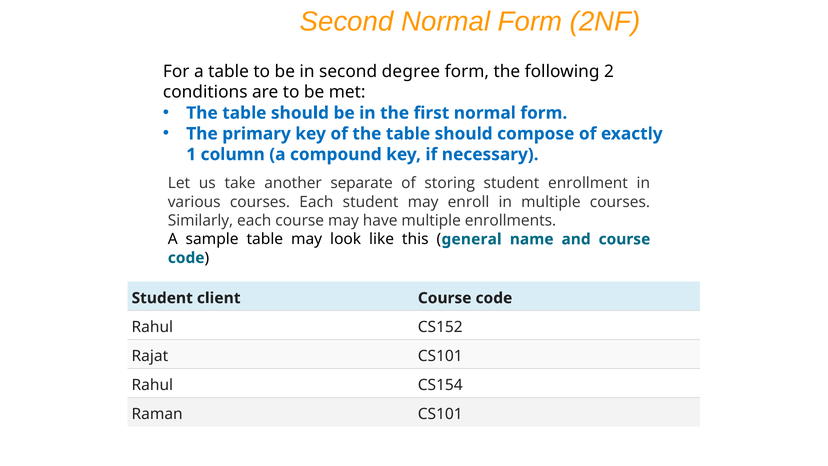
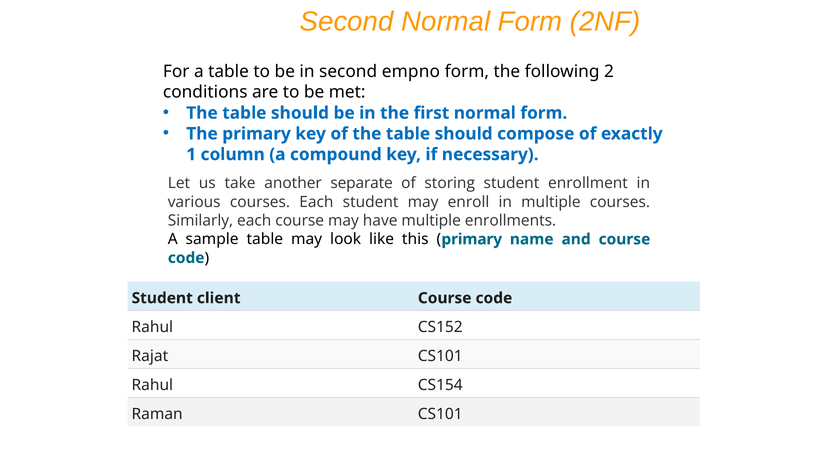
degree: degree -> empno
general at (472, 239): general -> primary
